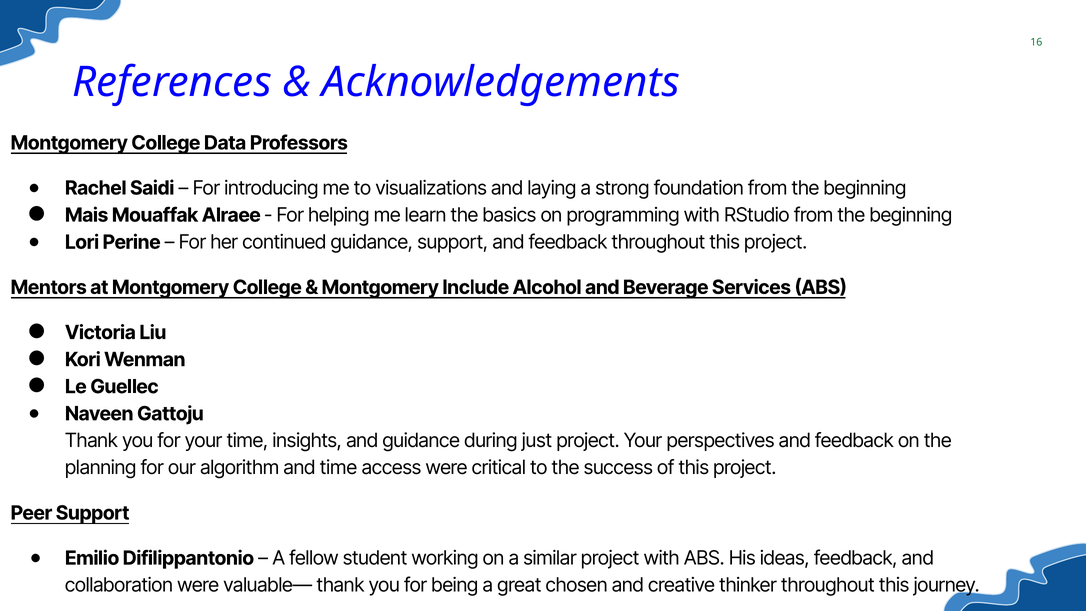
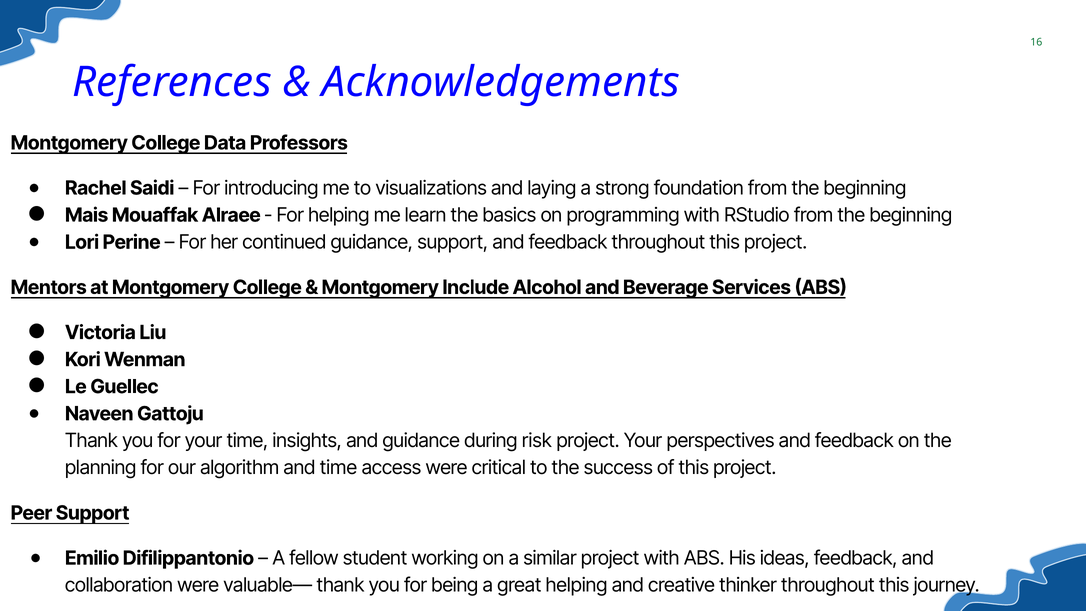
just: just -> risk
great chosen: chosen -> helping
